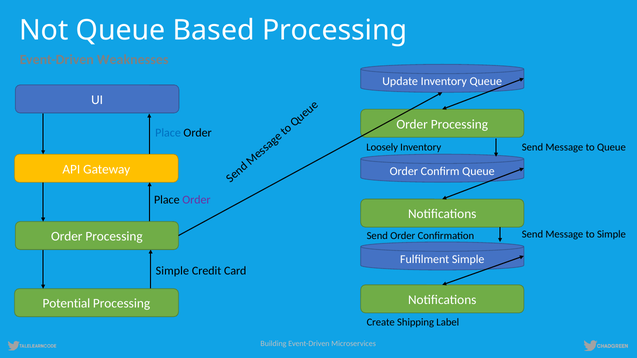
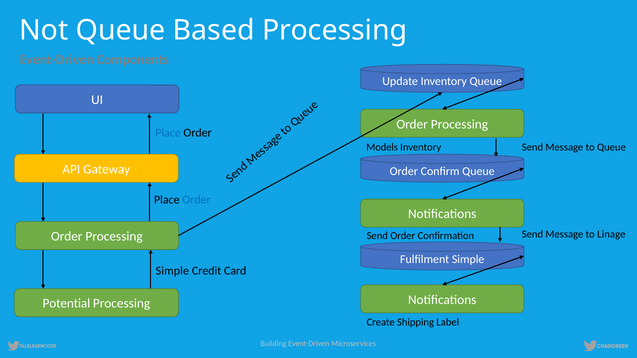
Weaknesses: Weaknesses -> Components
Loosely: Loosely -> Models
Order at (196, 200) colour: purple -> blue
to Simple: Simple -> Linage
